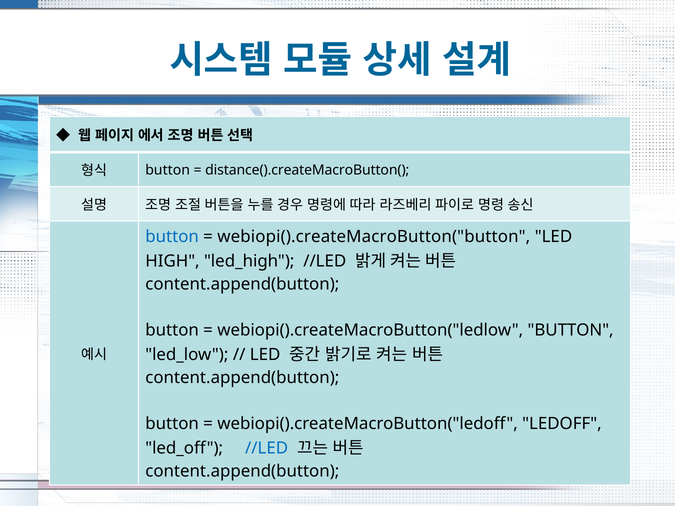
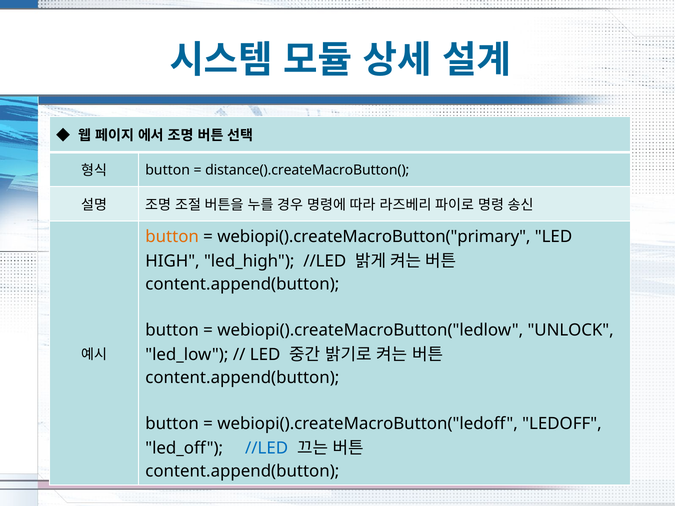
button at (172, 237) colour: blue -> orange
webiopi().createMacroButton("button: webiopi().createMacroButton("button -> webiopi().createMacroButton("primary
webiopi().createMacroButton("ledlow BUTTON: BUTTON -> UNLOCK
